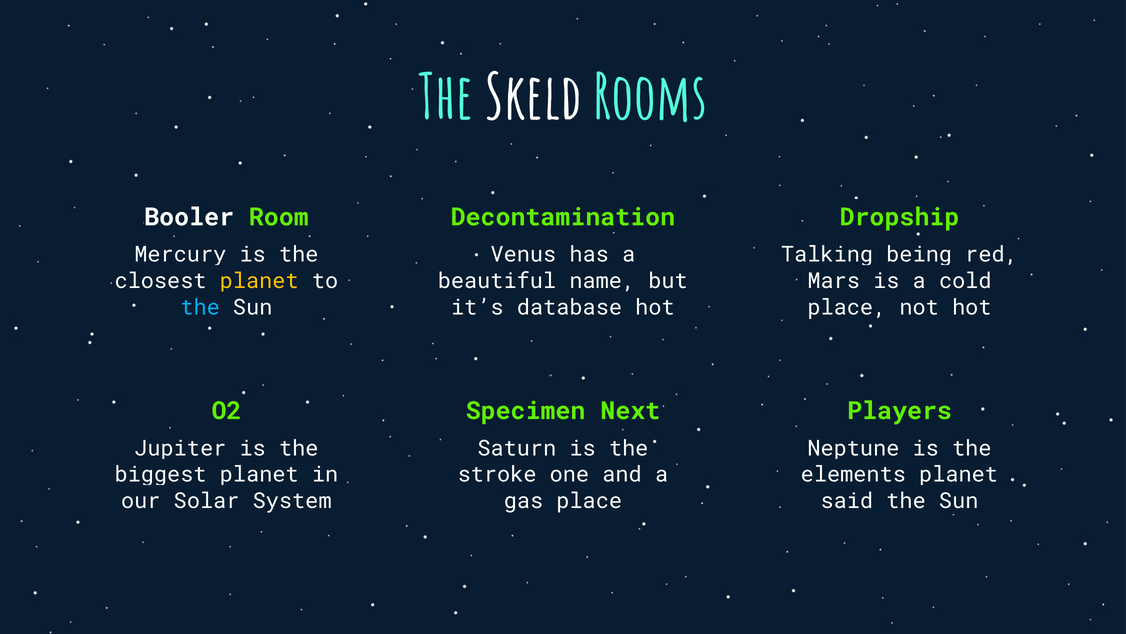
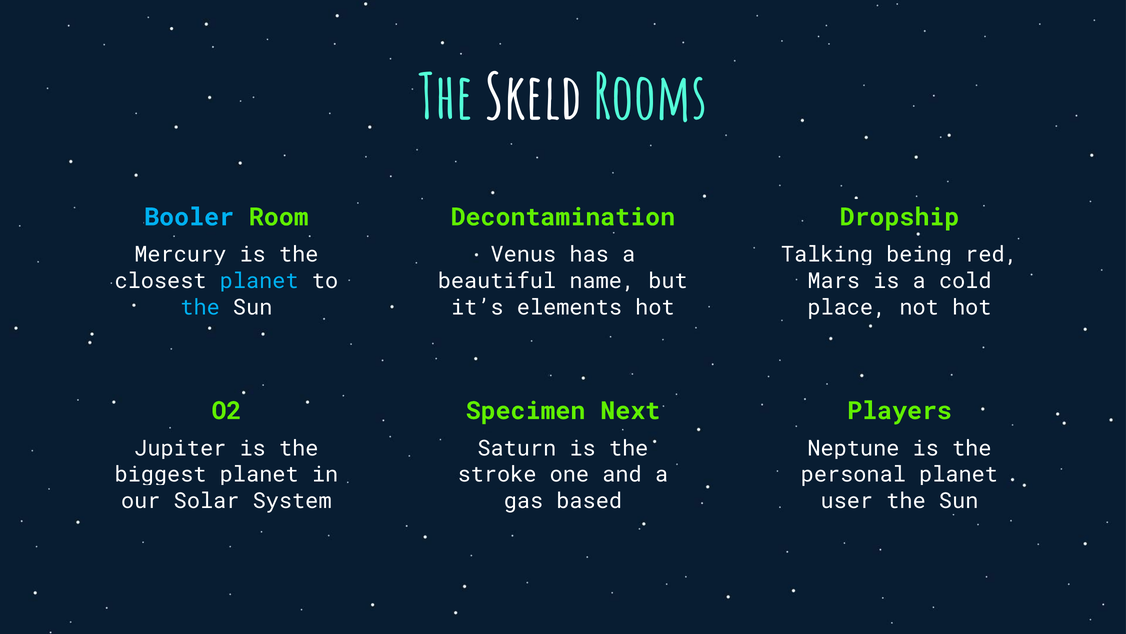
Booler colour: white -> light blue
planet at (259, 281) colour: yellow -> light blue
database: database -> elements
elements: elements -> personal
gas place: place -> based
said: said -> user
